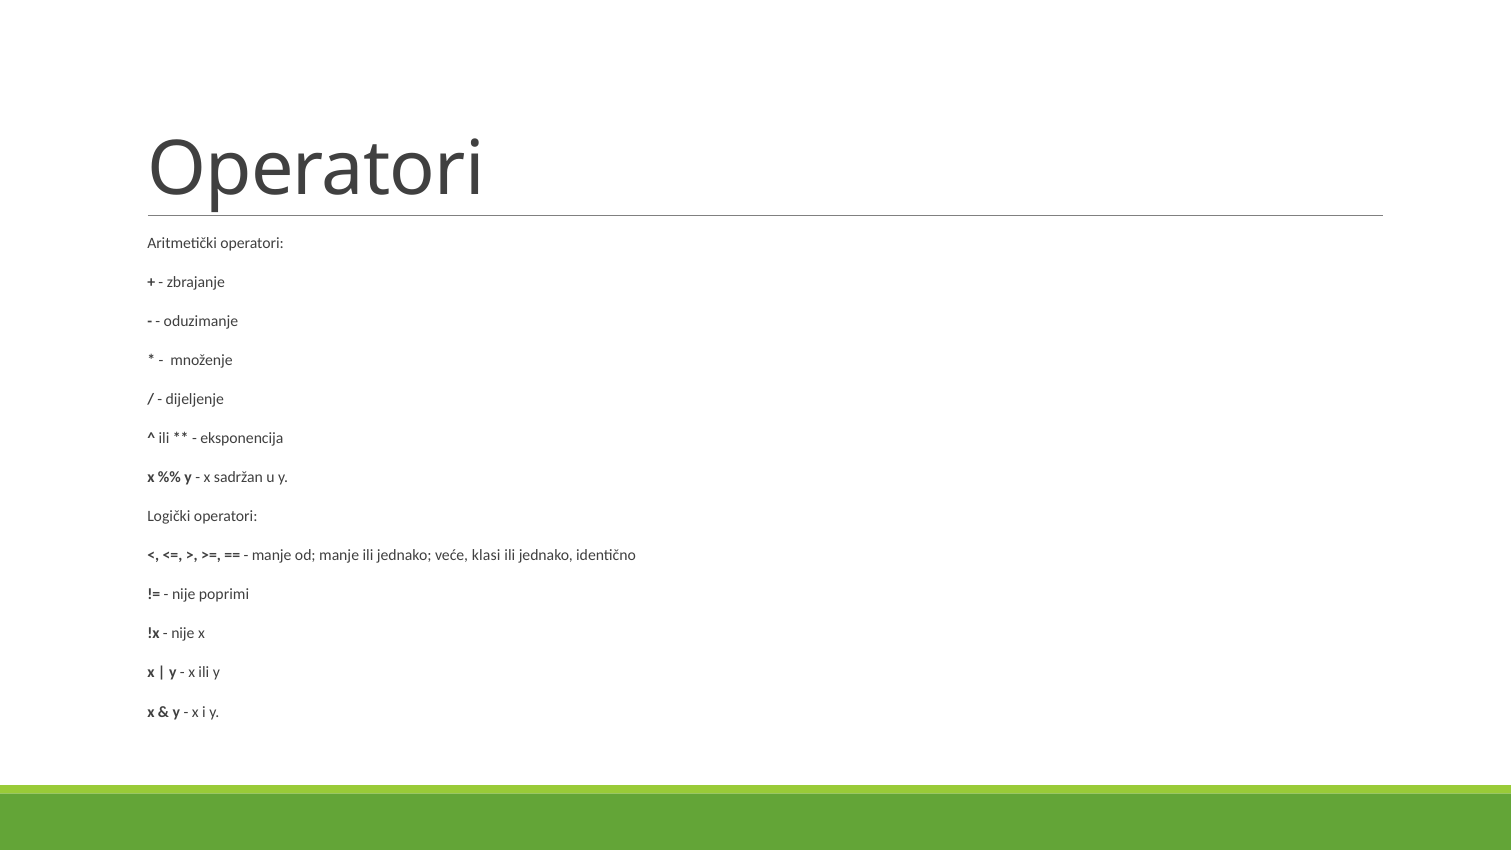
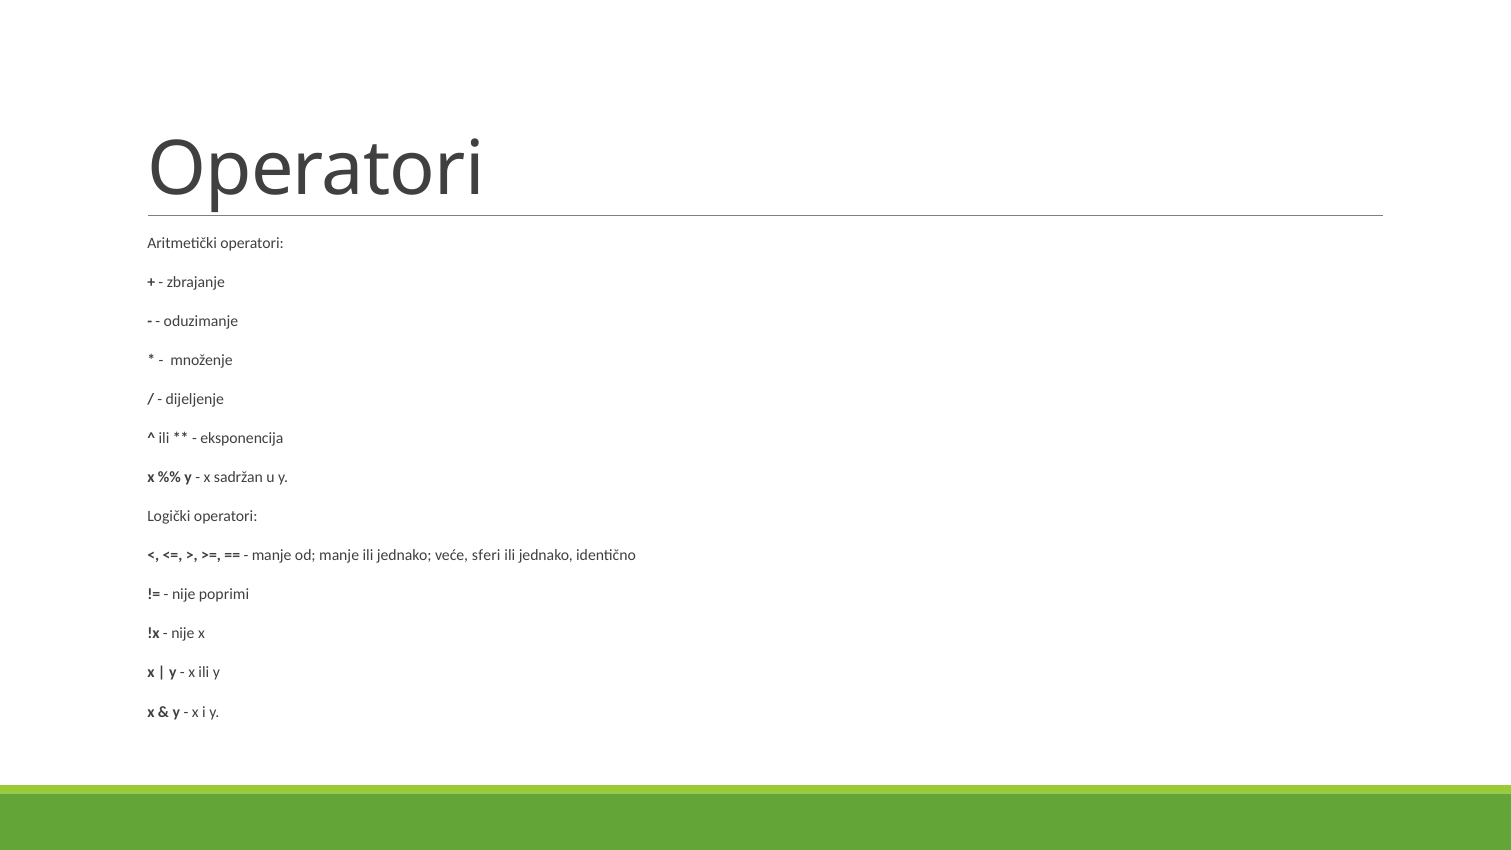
klasi: klasi -> sferi
